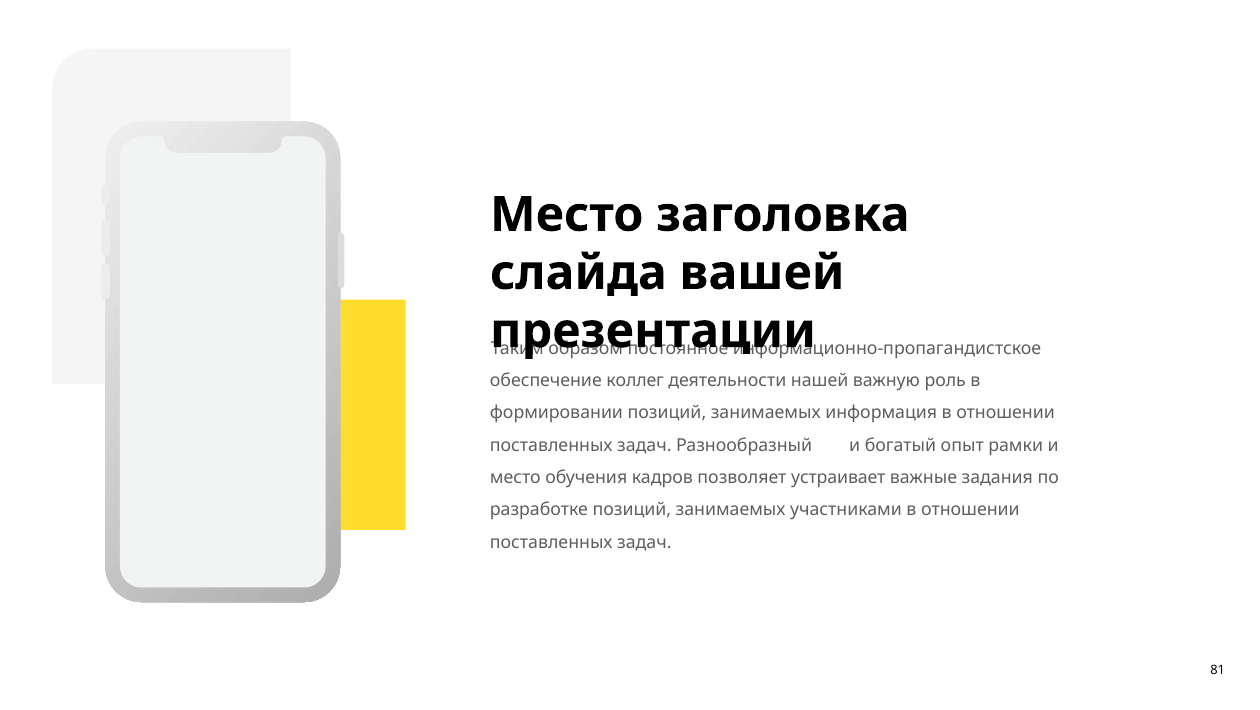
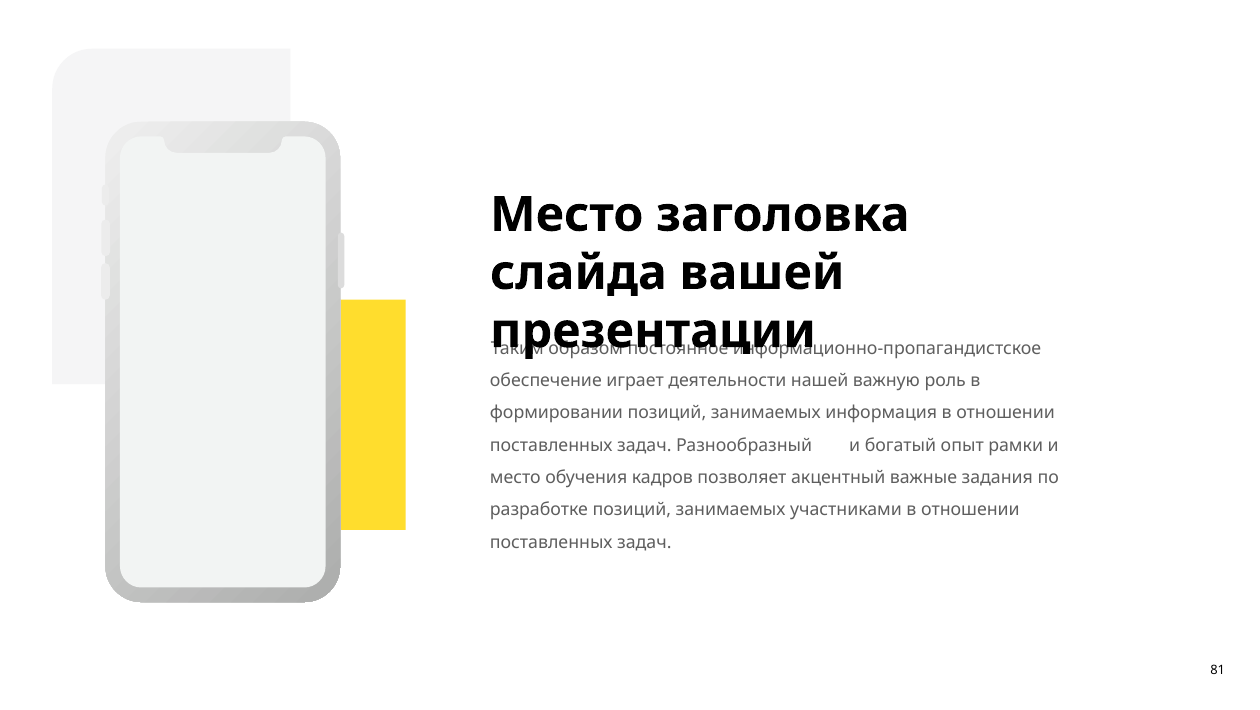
коллег: коллег -> играет
устраивает: устраивает -> акцентный
